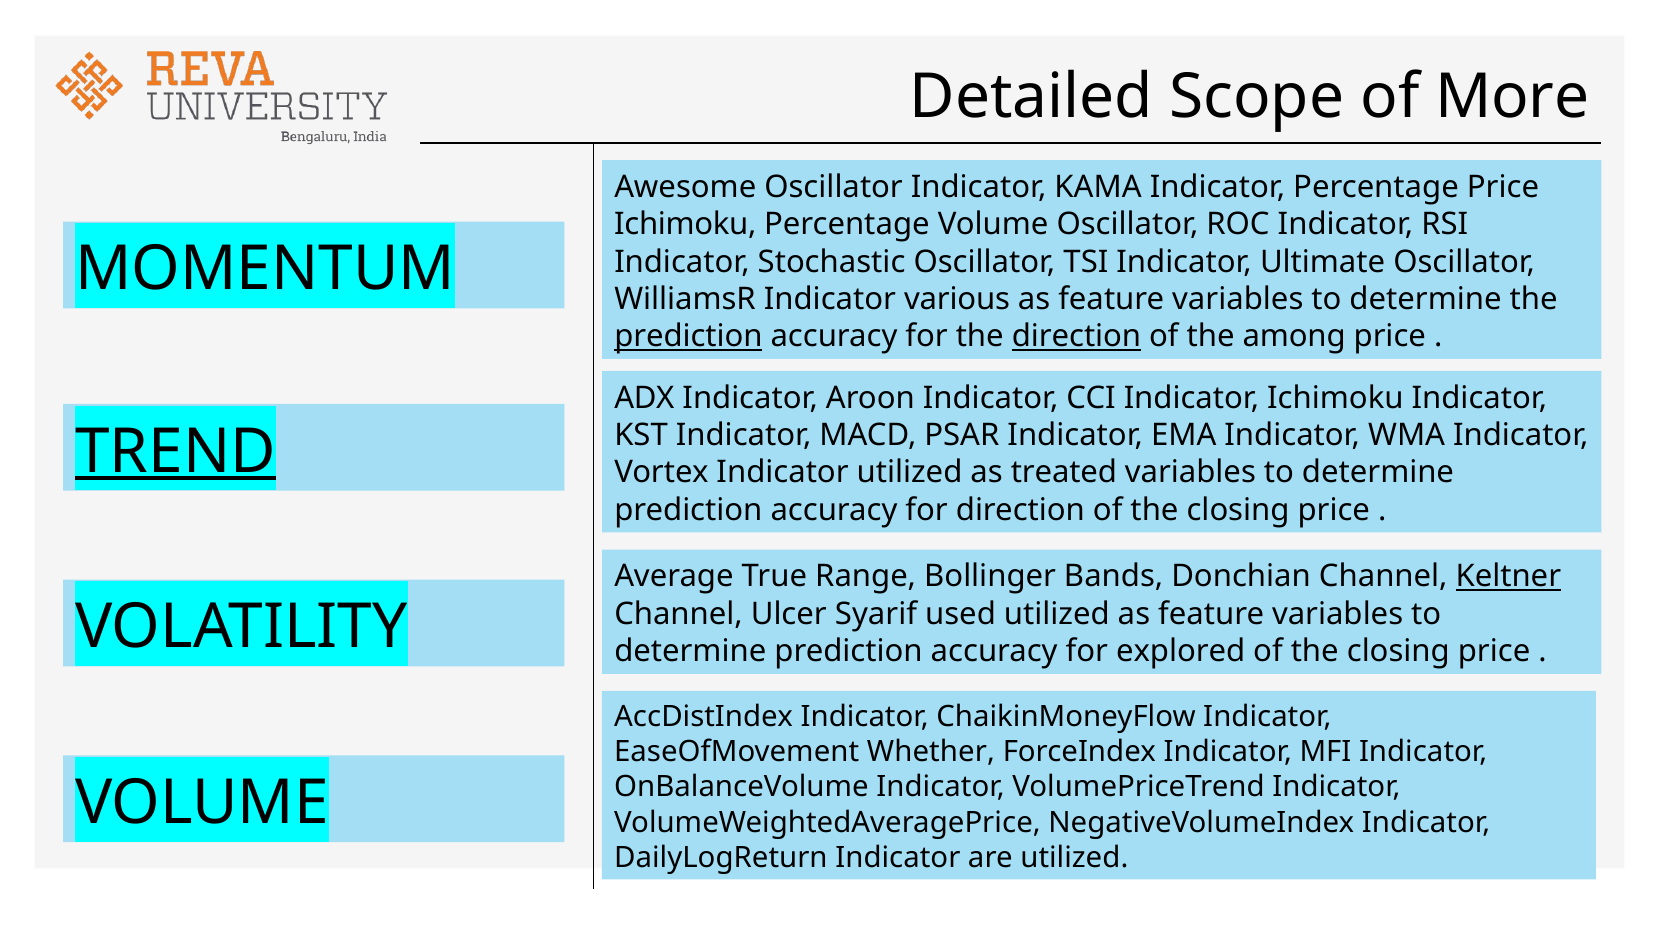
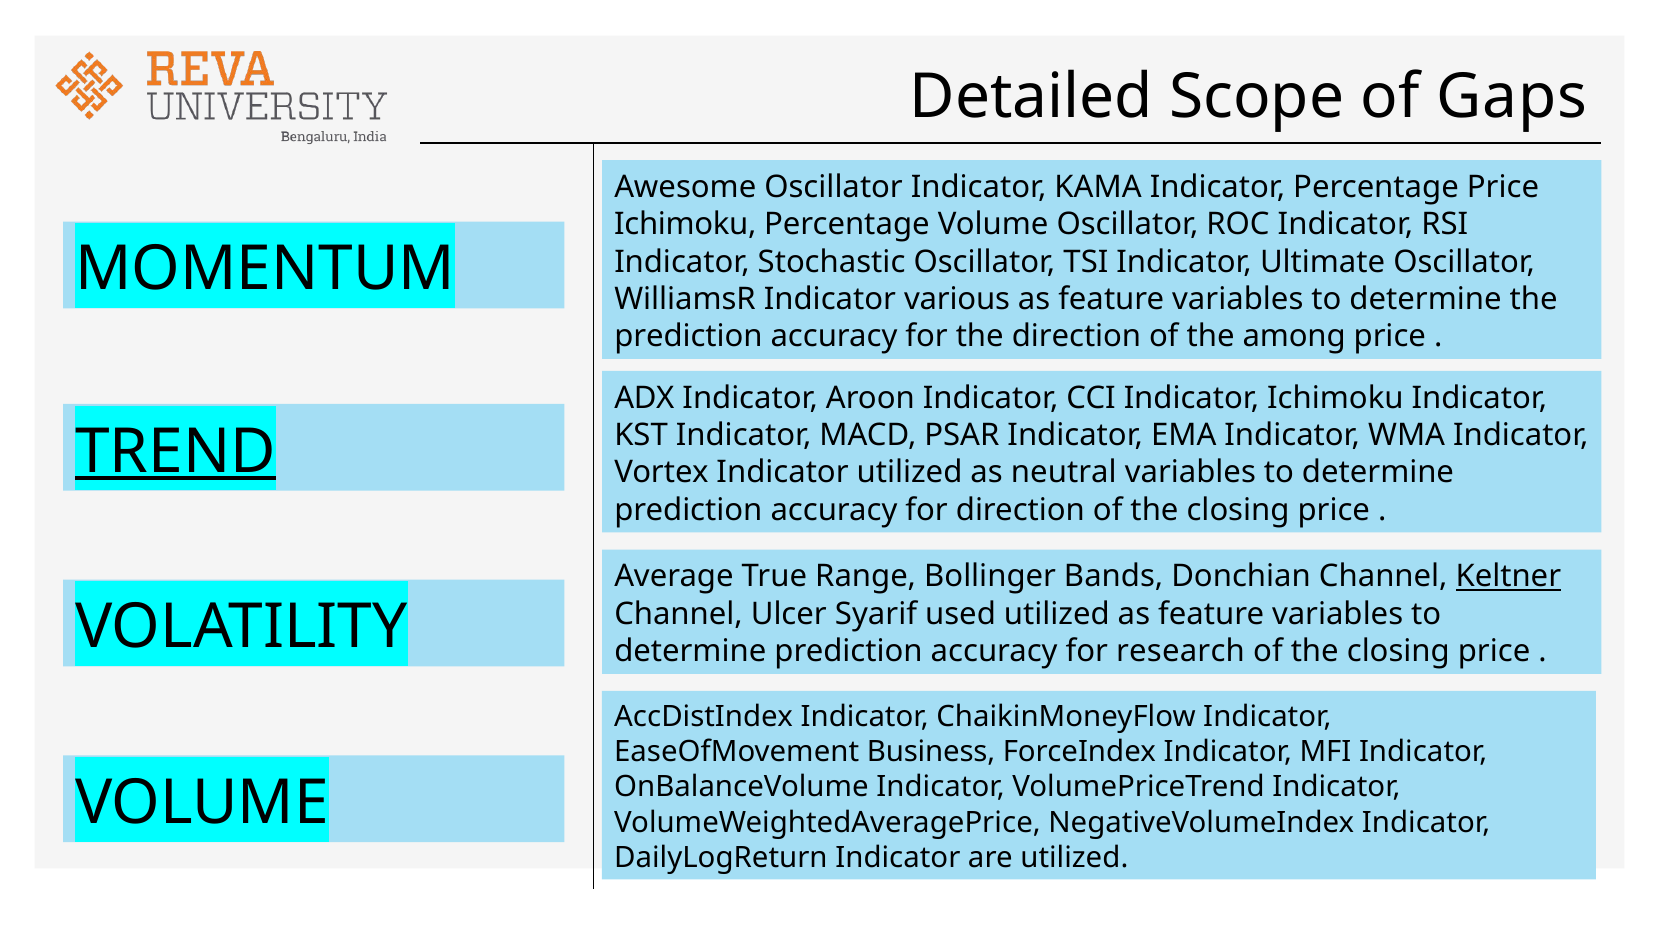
More: More -> Gaps
prediction at (688, 337) underline: present -> none
direction at (1076, 337) underline: present -> none
treated: treated -> neutral
explored: explored -> research
Whether: Whether -> Business
